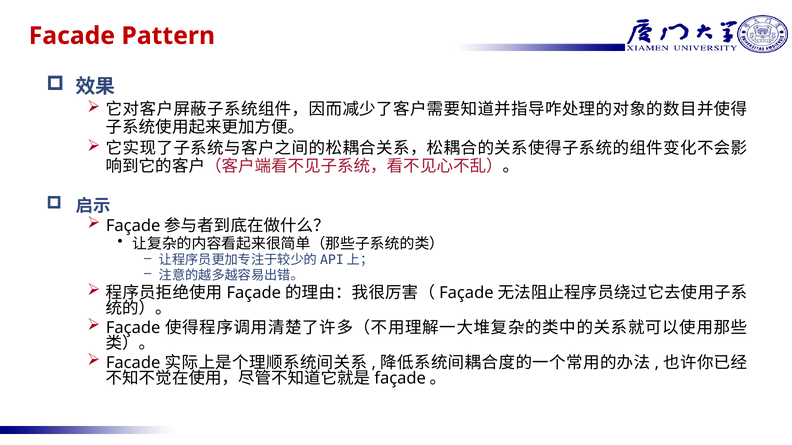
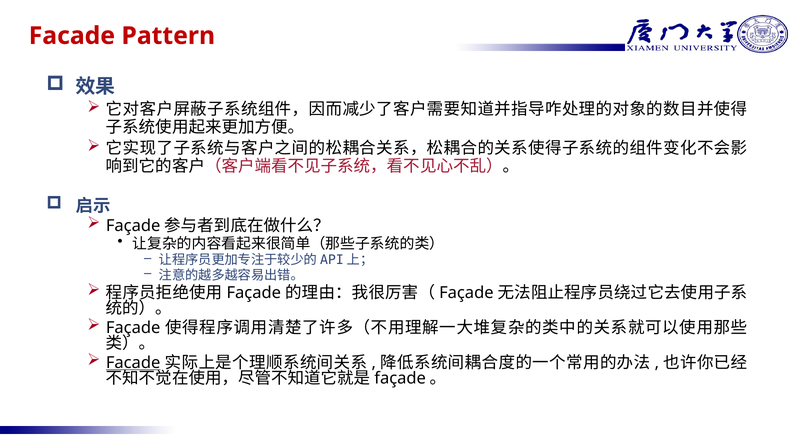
Facade at (133, 363) underline: none -> present
